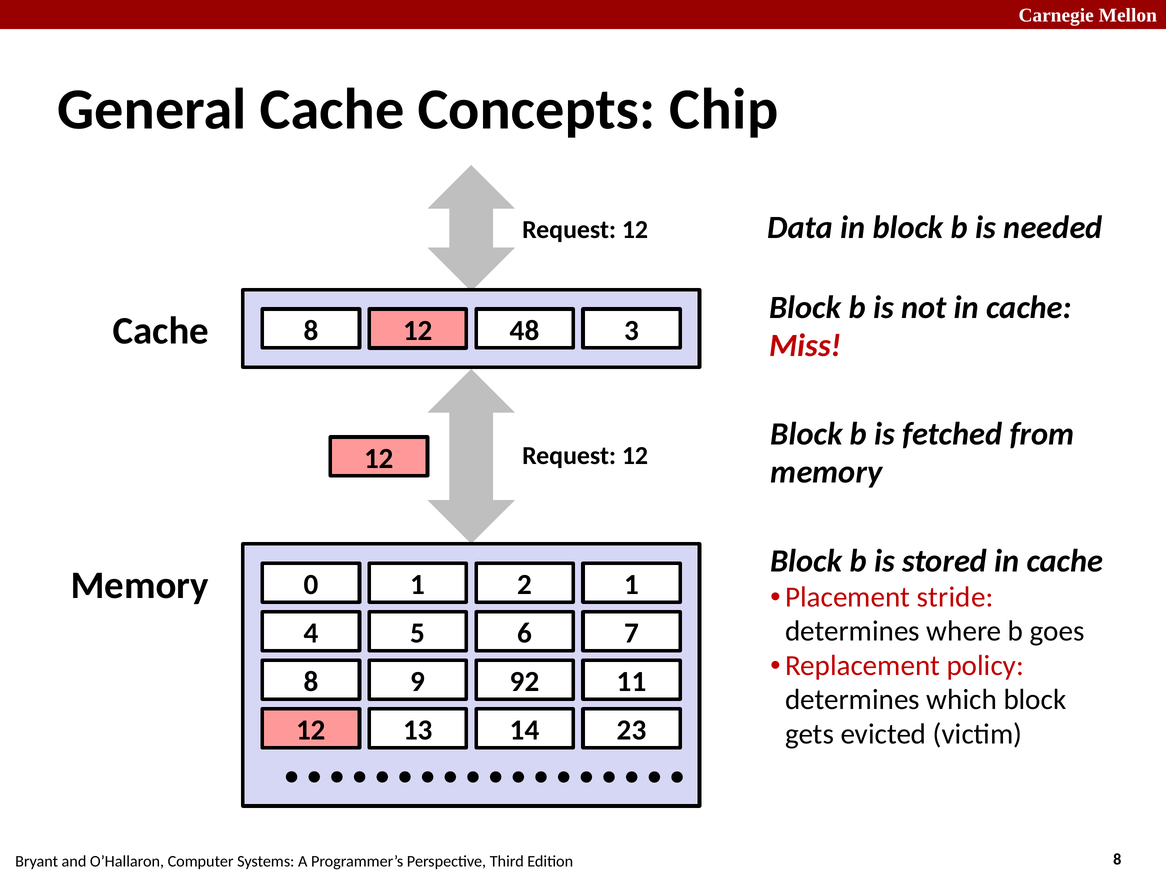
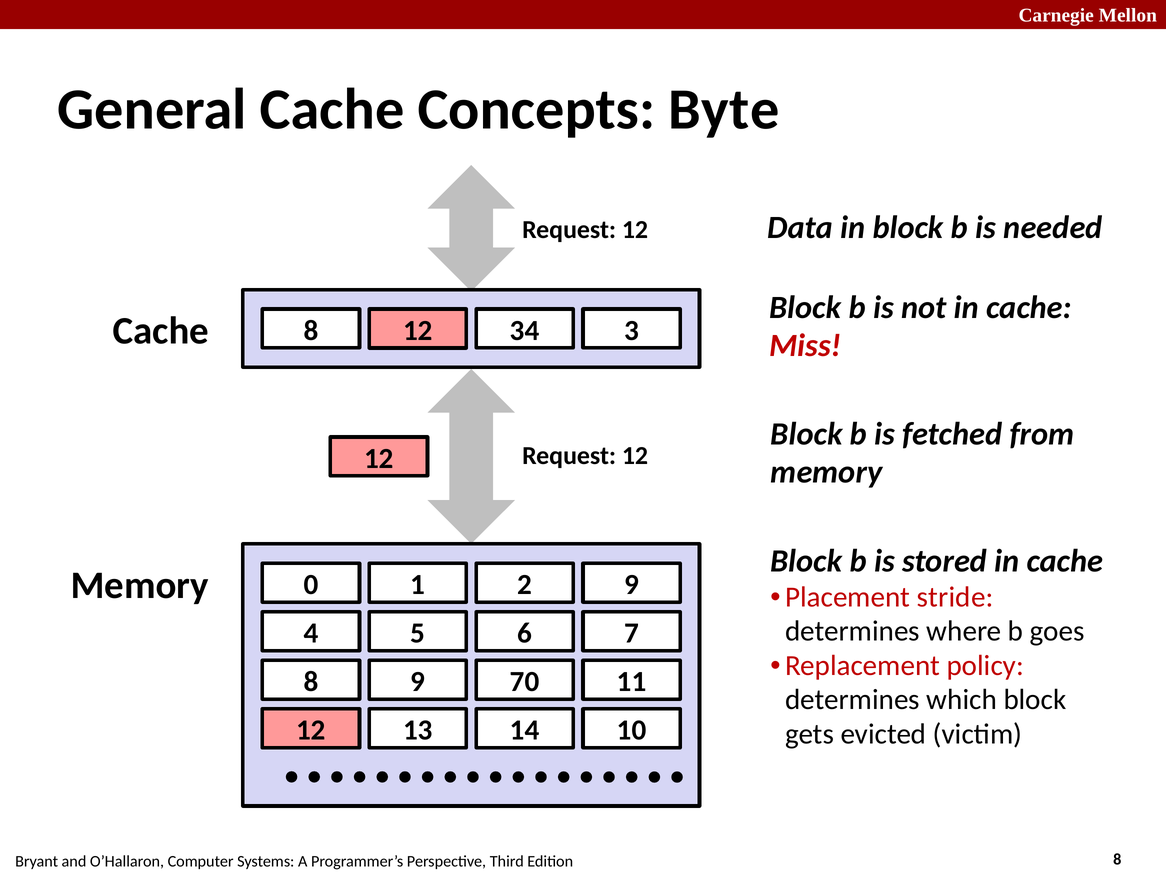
Chip: Chip -> Byte
48: 48 -> 34
2 1: 1 -> 9
92: 92 -> 70
23: 23 -> 10
